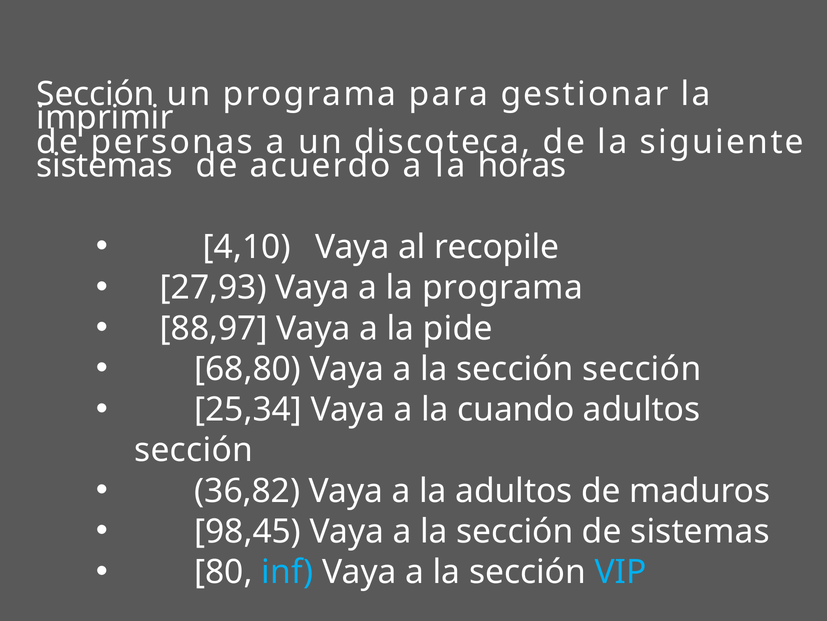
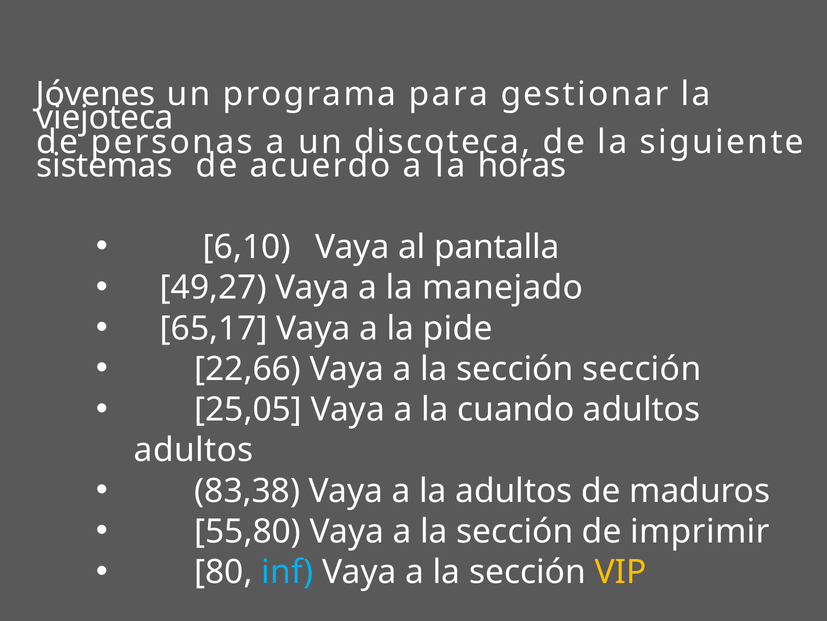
Sección at (96, 94): Sección -> Jóvenes
imprimir: imprimir -> viejoteca
4,10: 4,10 -> 6,10
recopile: recopile -> pantalla
27,93: 27,93 -> 49,27
la programa: programa -> manejado
88,97: 88,97 -> 65,17
68,80: 68,80 -> 22,66
25,34: 25,34 -> 25,05
sección at (194, 450): sección -> adultos
36,82: 36,82 -> 83,38
98,45: 98,45 -> 55,80
de sistemas: sistemas -> imprimir
VIP colour: light blue -> yellow
